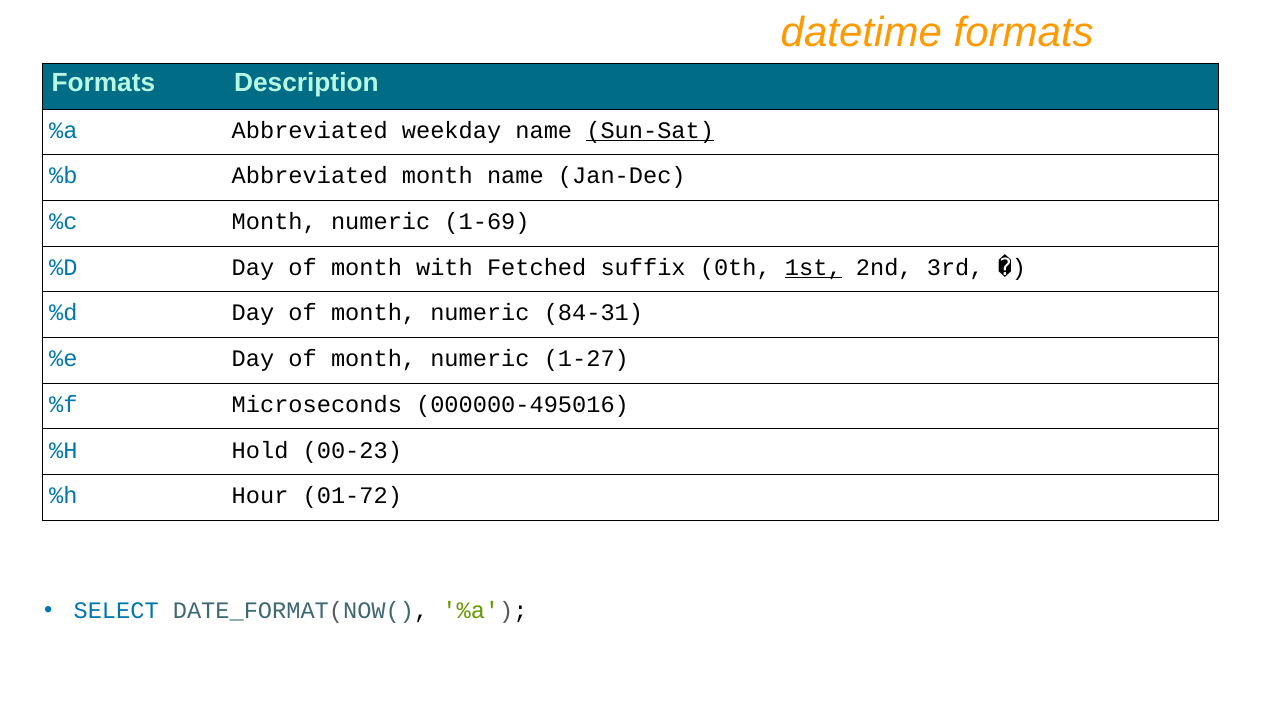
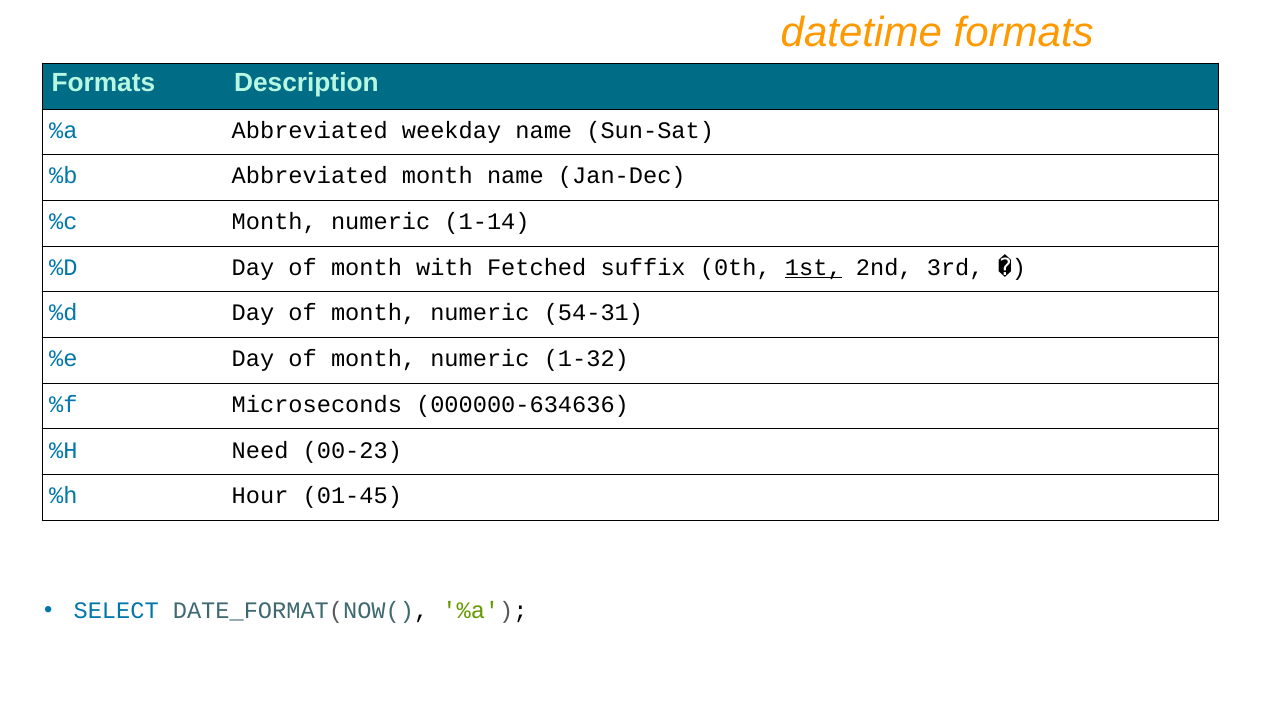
Sun-Sat underline: present -> none
1-69: 1-69 -> 1-14
84-31: 84-31 -> 54-31
1-27: 1-27 -> 1-32
000000-495016: 000000-495016 -> 000000-634636
Hold: Hold -> Need
01-72: 01-72 -> 01-45
